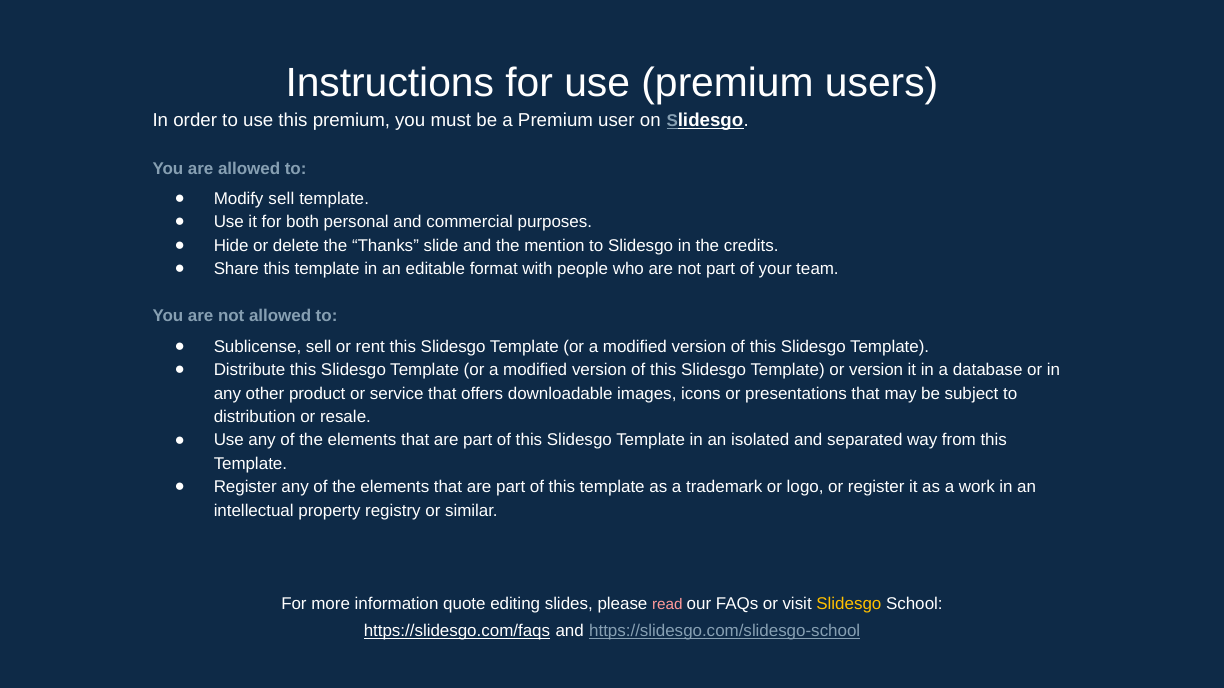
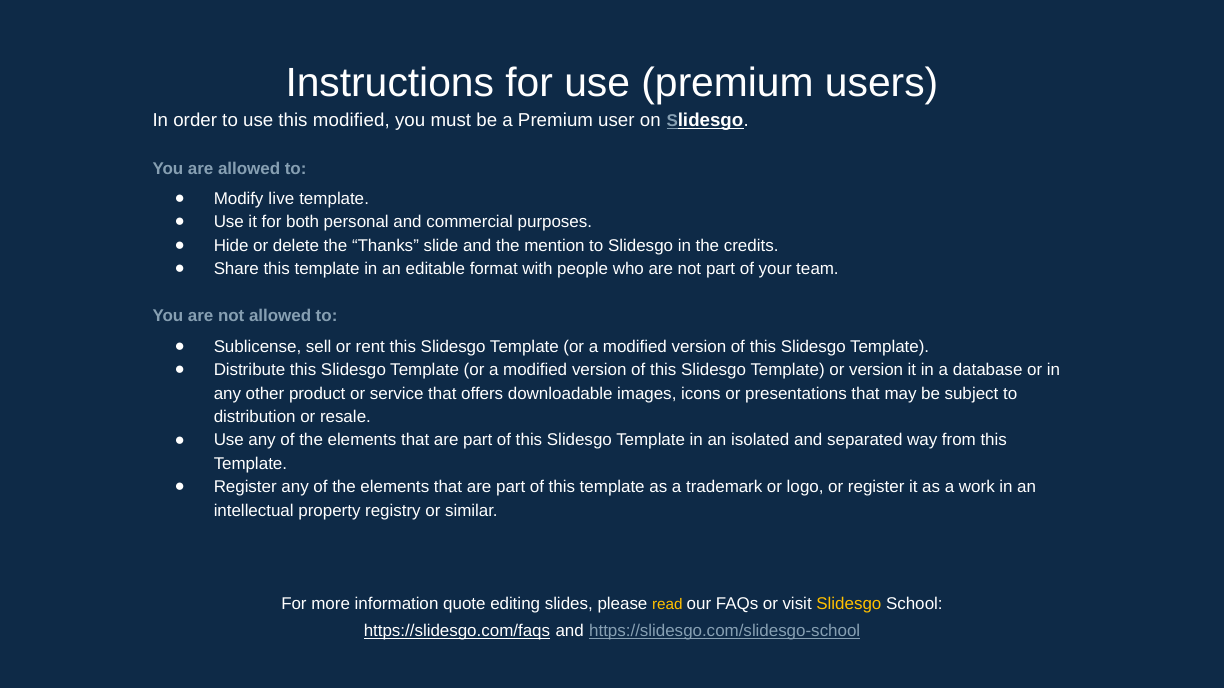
this premium: premium -> modified
Modify sell: sell -> live
read colour: pink -> yellow
